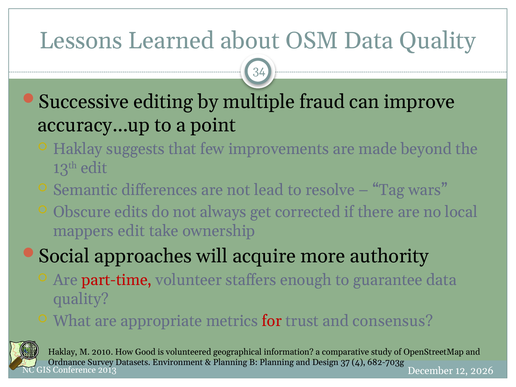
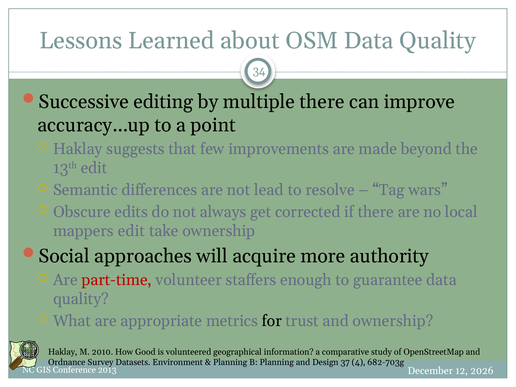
multiple fraud: fraud -> there
for colour: red -> black
and consensus: consensus -> ownership
